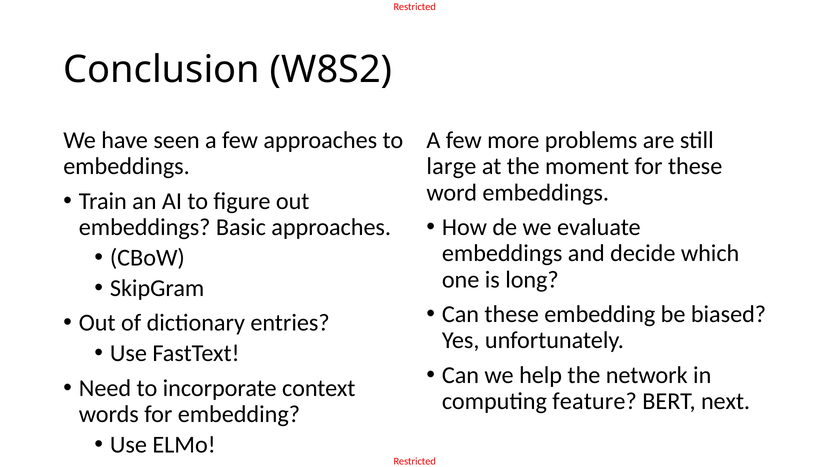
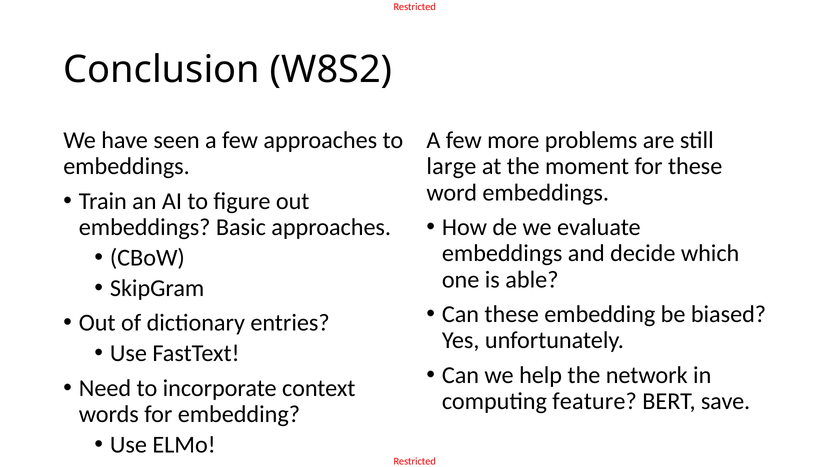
long: long -> able
next: next -> save
